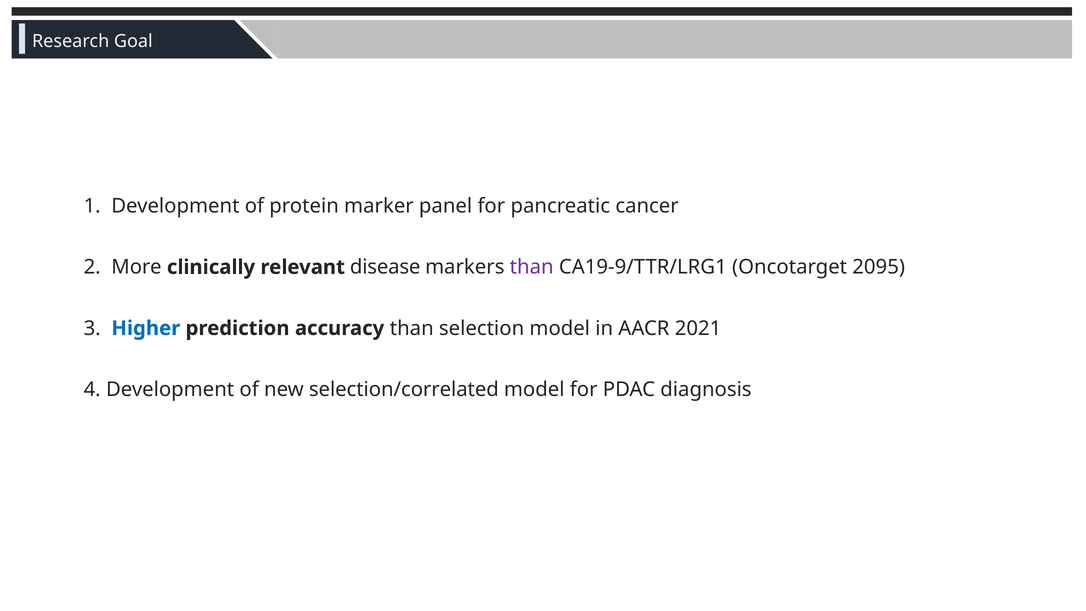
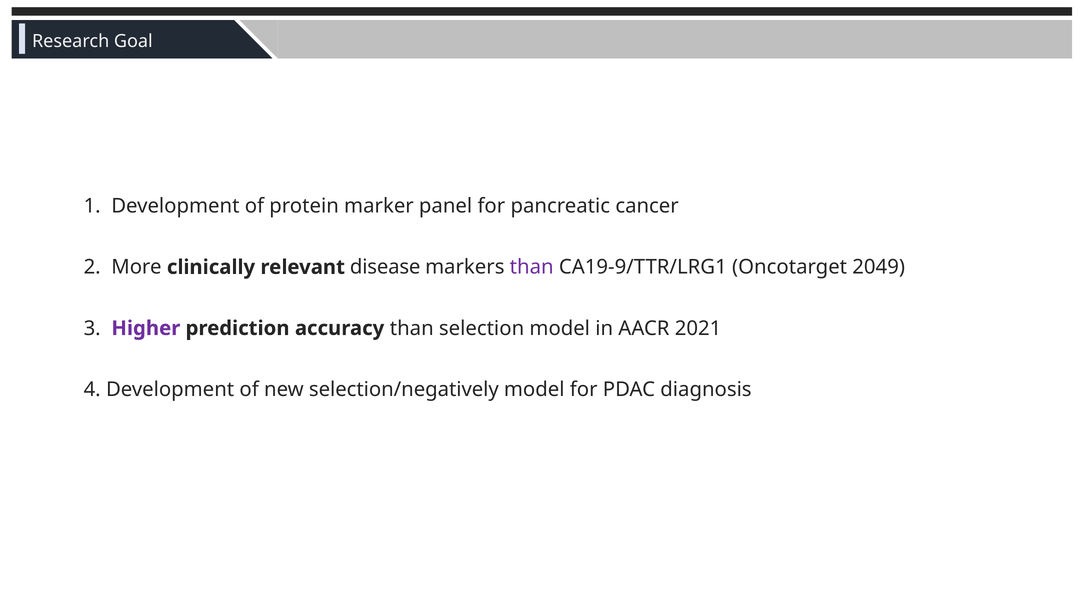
2095: 2095 -> 2049
Higher colour: blue -> purple
selection/correlated: selection/correlated -> selection/negatively
